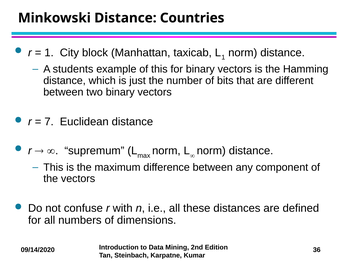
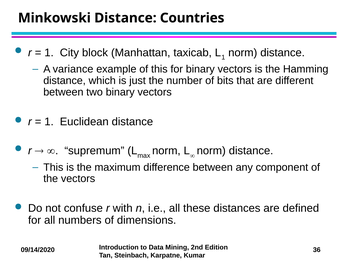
students: students -> variance
7 at (49, 122): 7 -> 1
